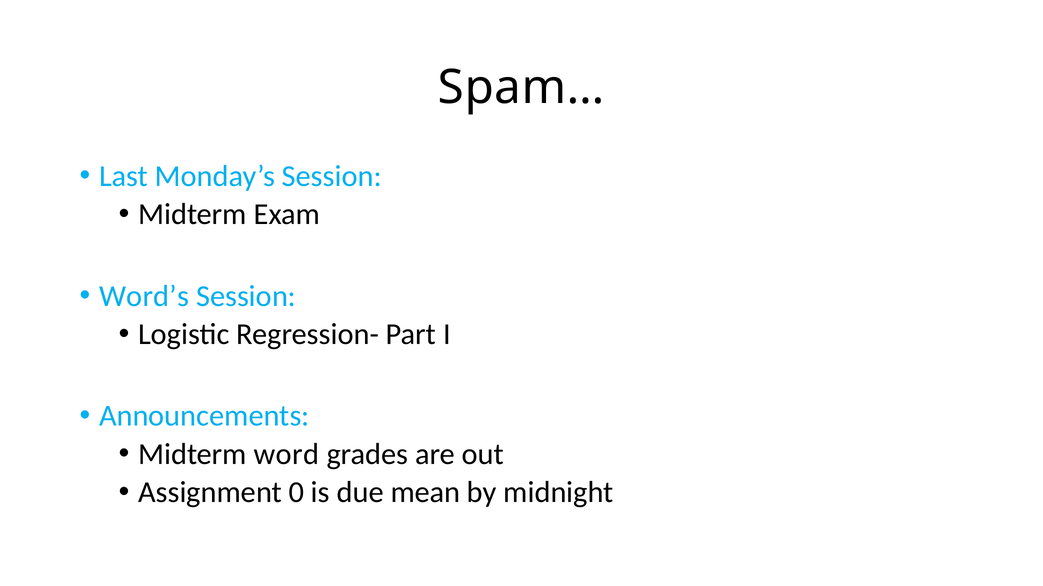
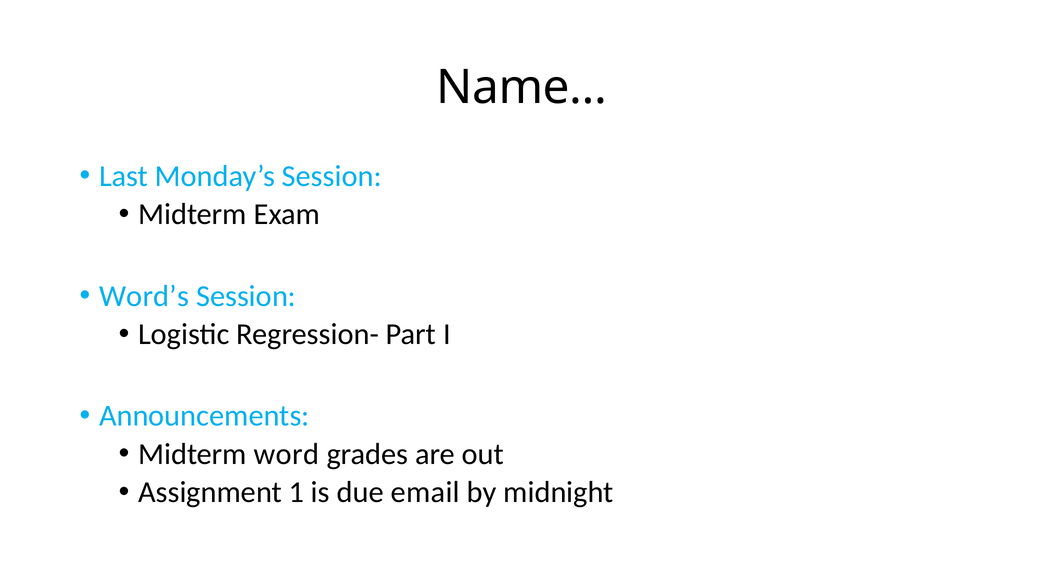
Spam…: Spam… -> Name…
0: 0 -> 1
mean: mean -> email
